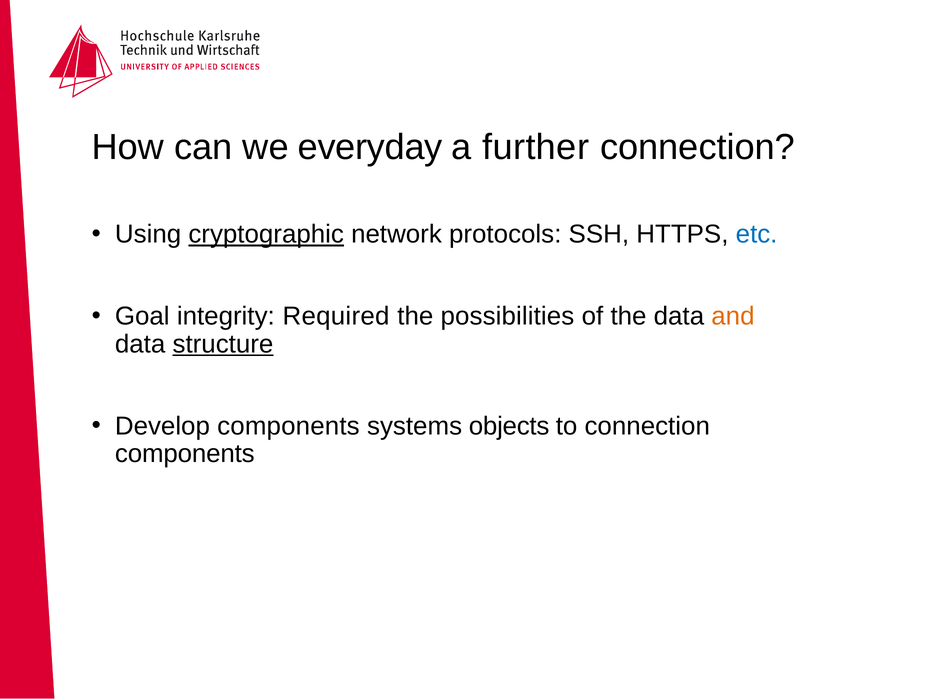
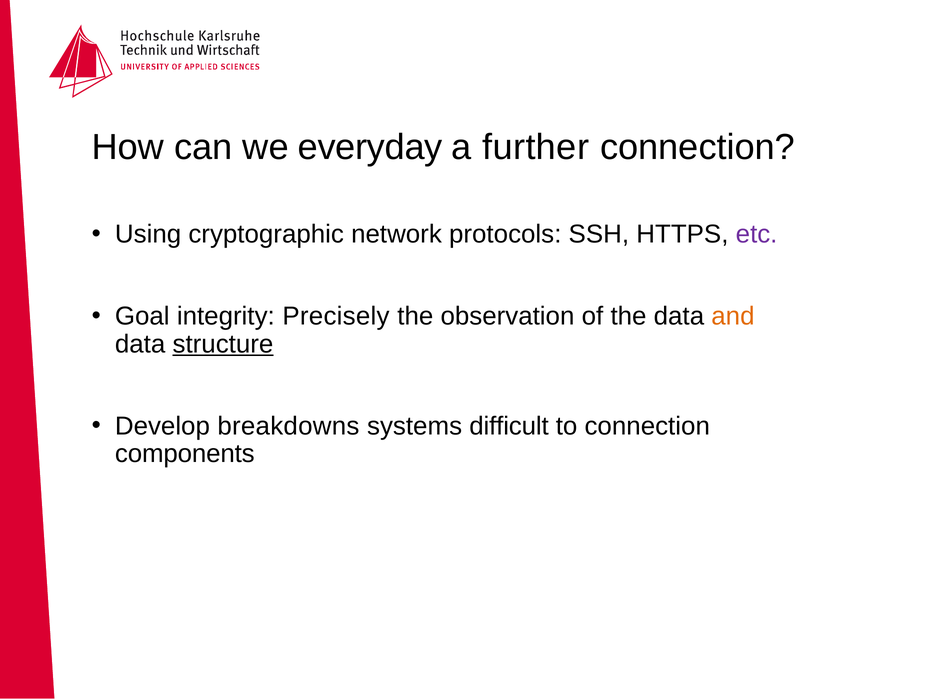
cryptographic underline: present -> none
etc colour: blue -> purple
Required: Required -> Precisely
possibilities: possibilities -> observation
Develop components: components -> breakdowns
objects: objects -> difficult
